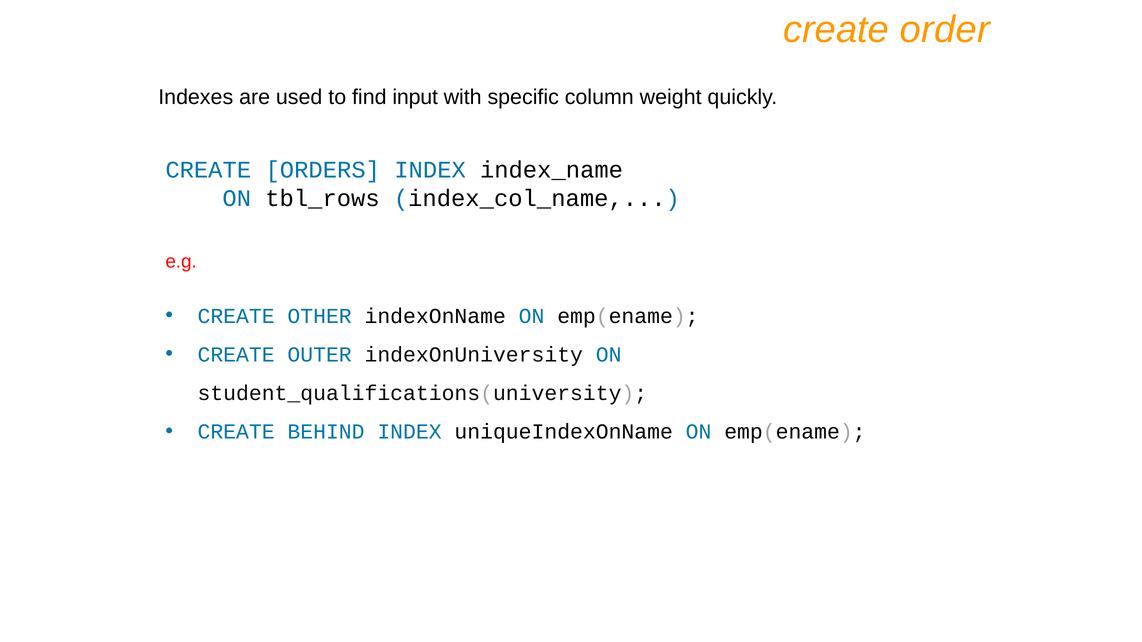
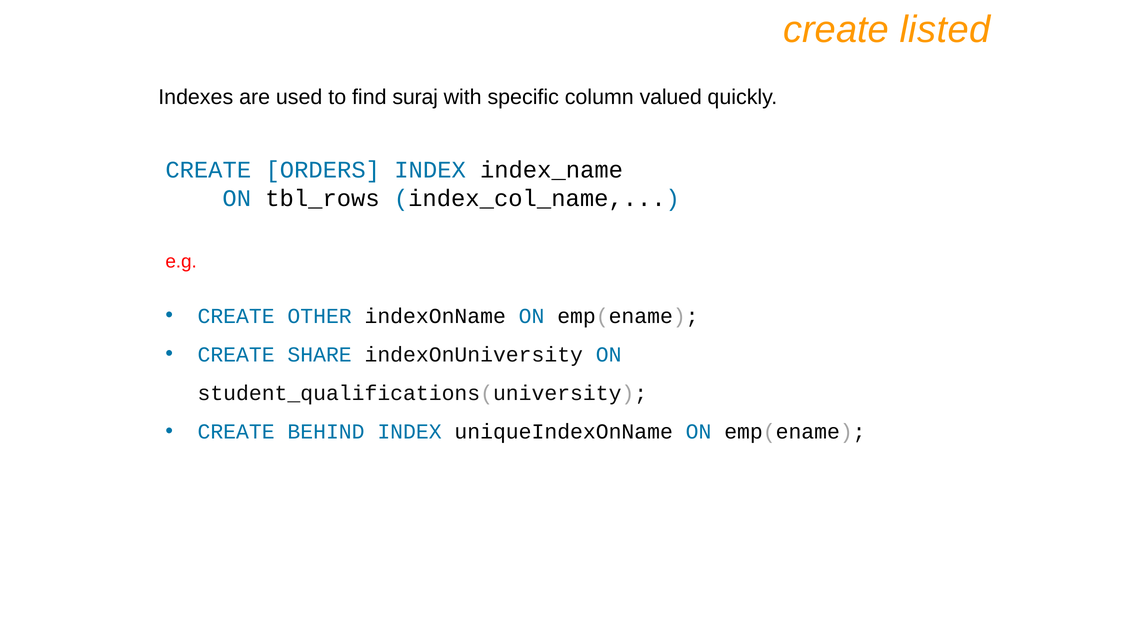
order: order -> listed
input: input -> suraj
weight: weight -> valued
OUTER: OUTER -> SHARE
